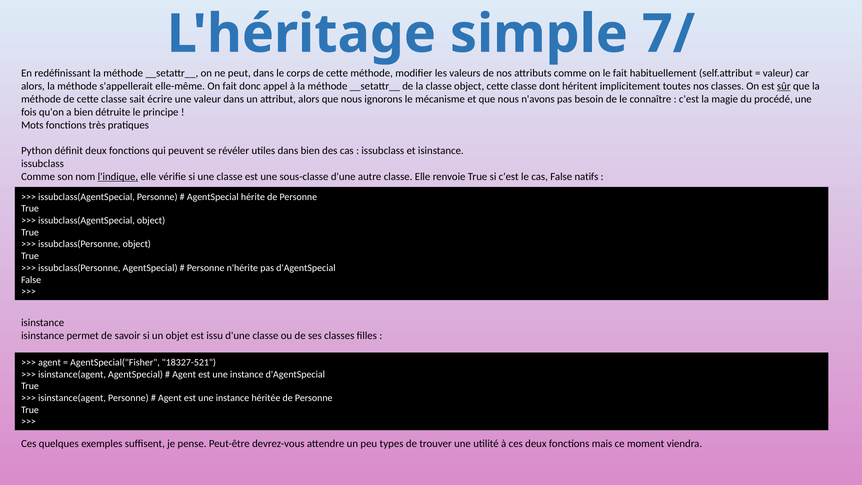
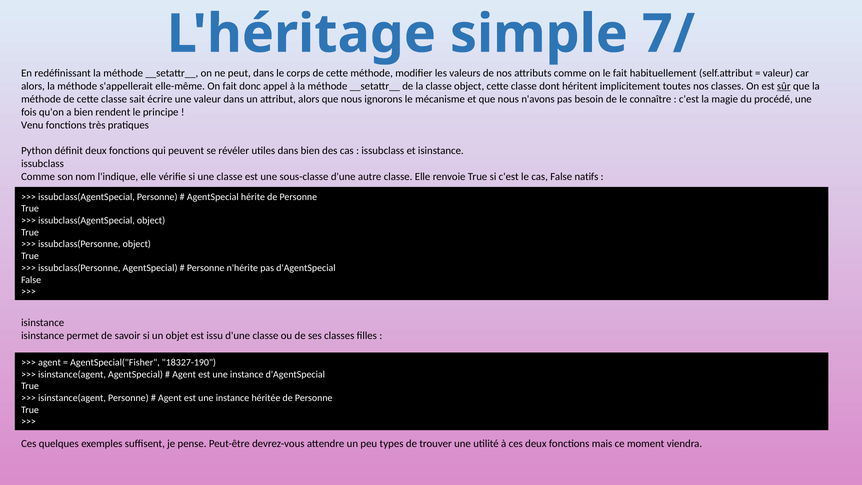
détruite: détruite -> rendent
Mots: Mots -> Venu
l'indique underline: present -> none
18327-521: 18327-521 -> 18327-190
